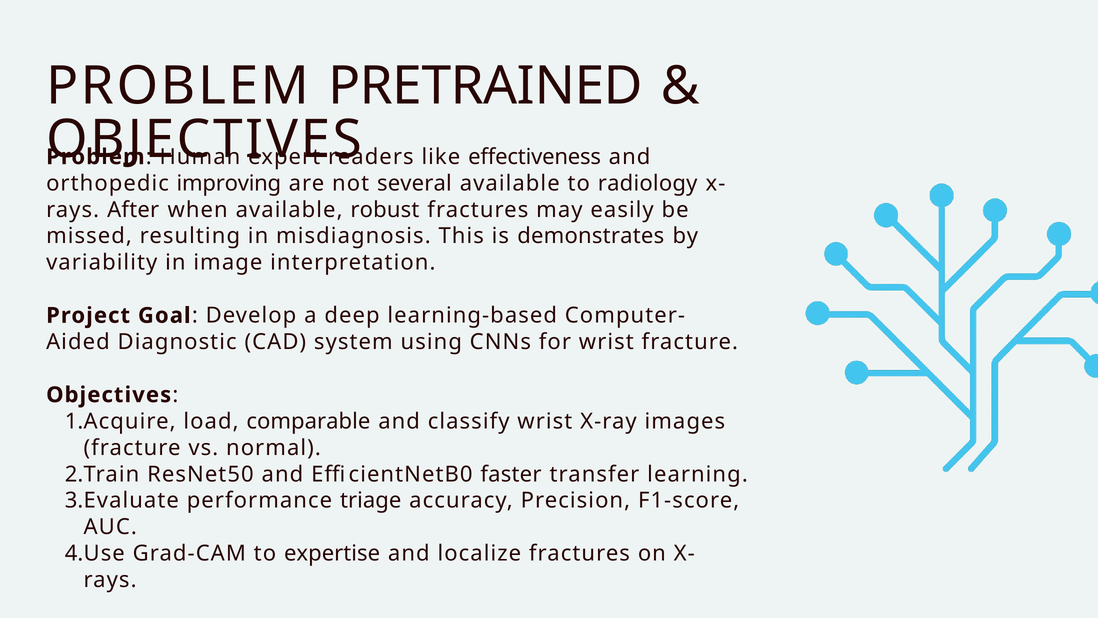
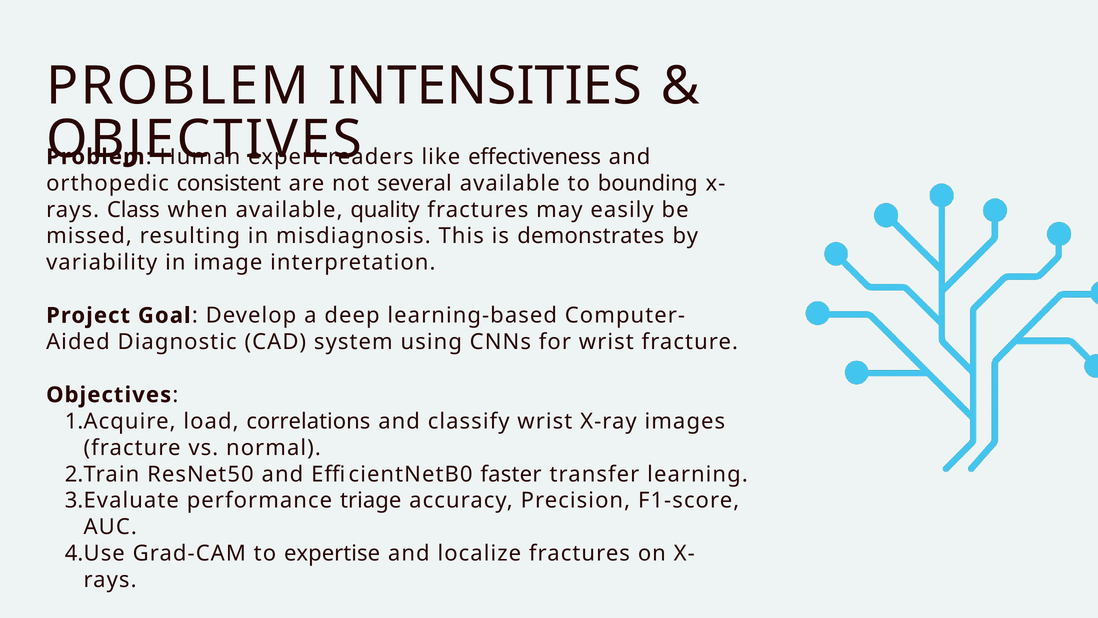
PRETRAINED: PRETRAINED -> INTENSITIES
improving: improving -> consistent
radiology: radiology -> bounding
After: After -> Class
robust: robust -> quality
comparable: comparable -> correlations
